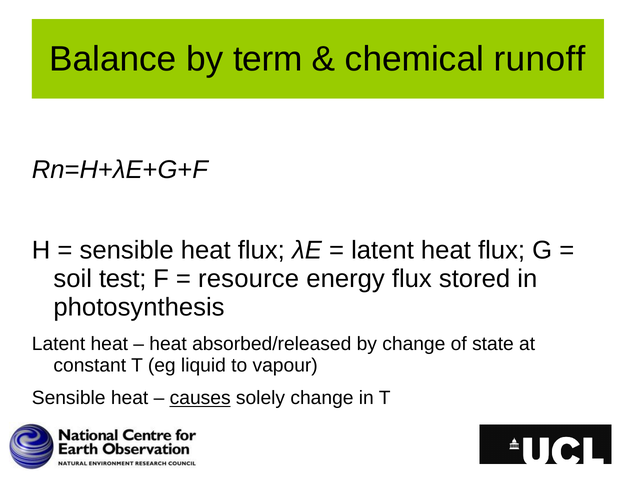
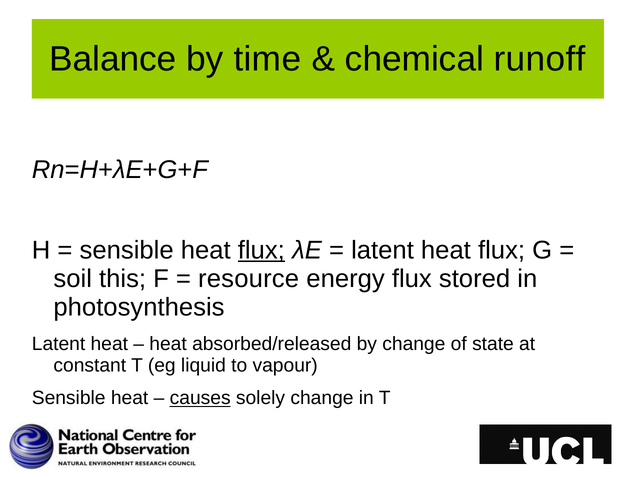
term: term -> time
flux at (261, 250) underline: none -> present
test: test -> this
